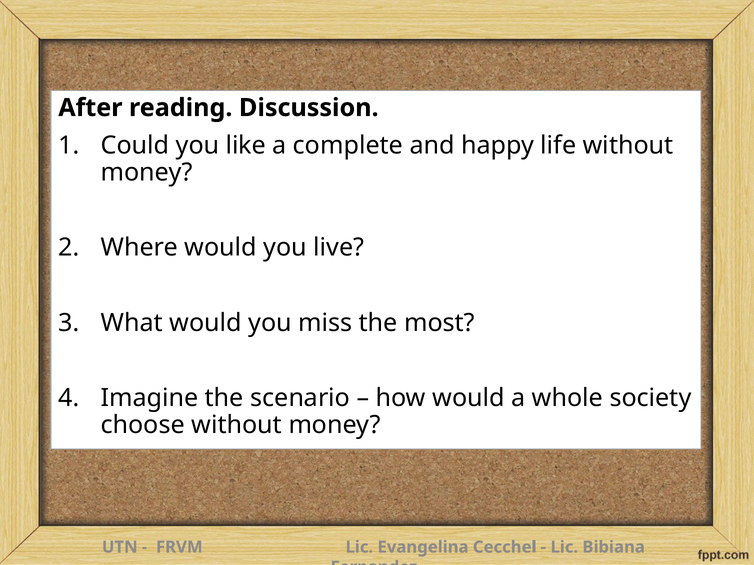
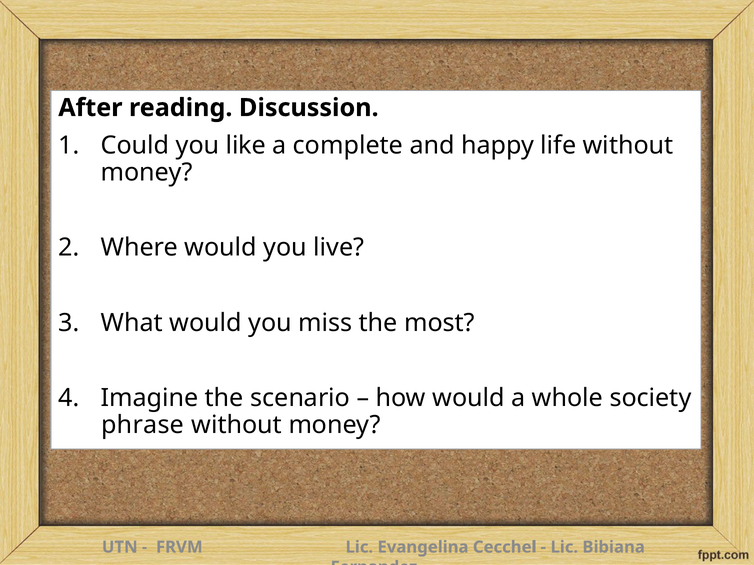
choose: choose -> phrase
